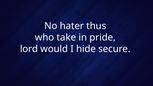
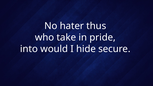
lord: lord -> into
